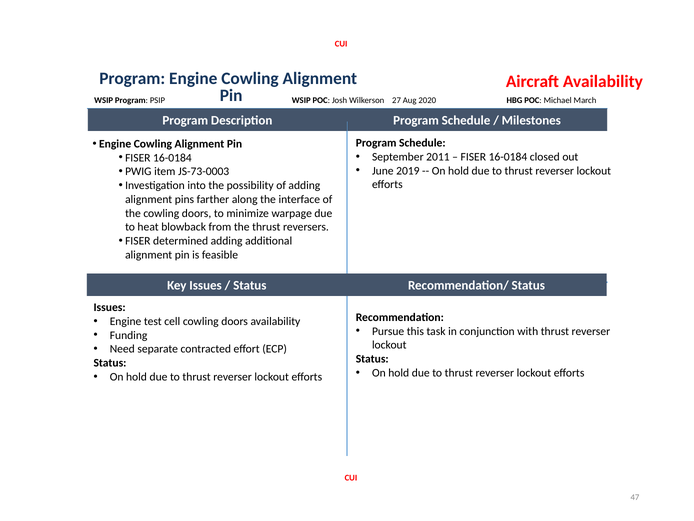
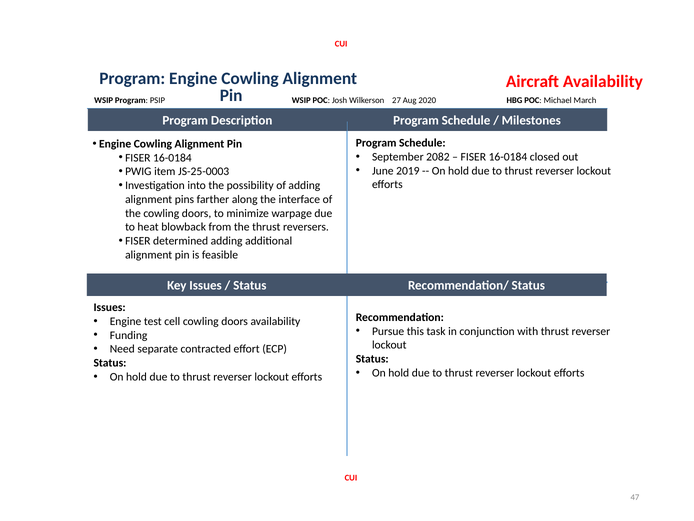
2011: 2011 -> 2082
JS-73-0003: JS-73-0003 -> JS-25-0003
